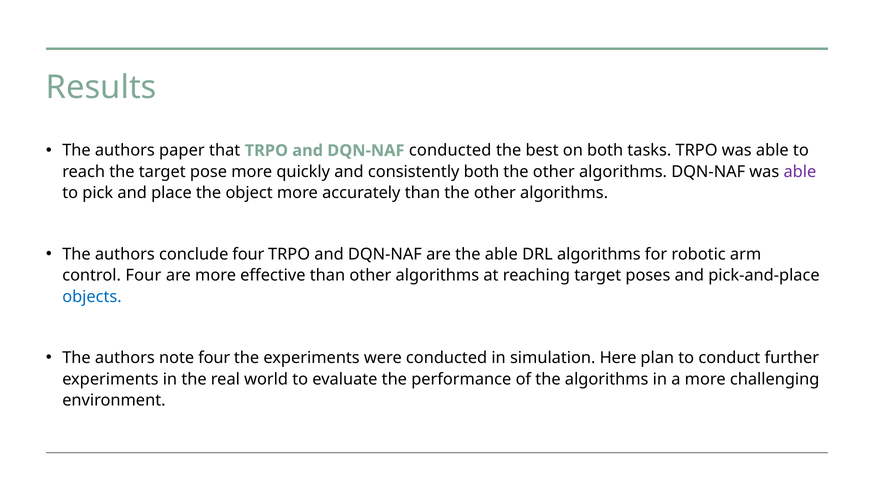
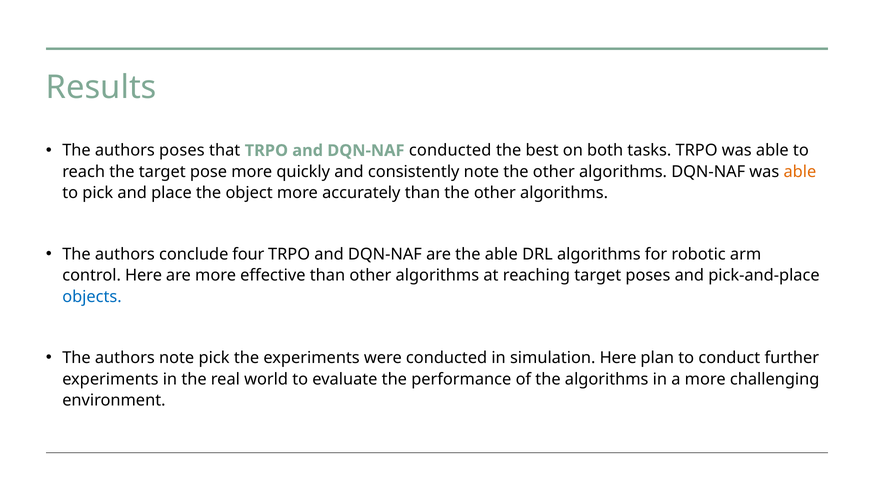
authors paper: paper -> poses
consistently both: both -> note
able at (800, 172) colour: purple -> orange
control Four: Four -> Here
note four: four -> pick
